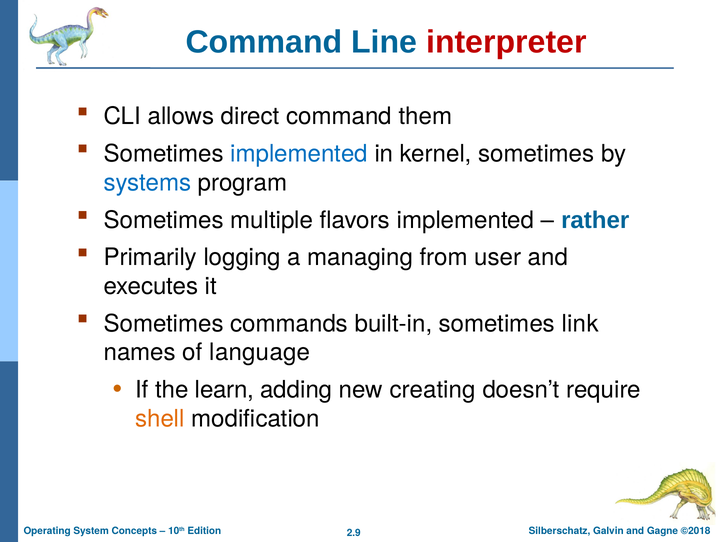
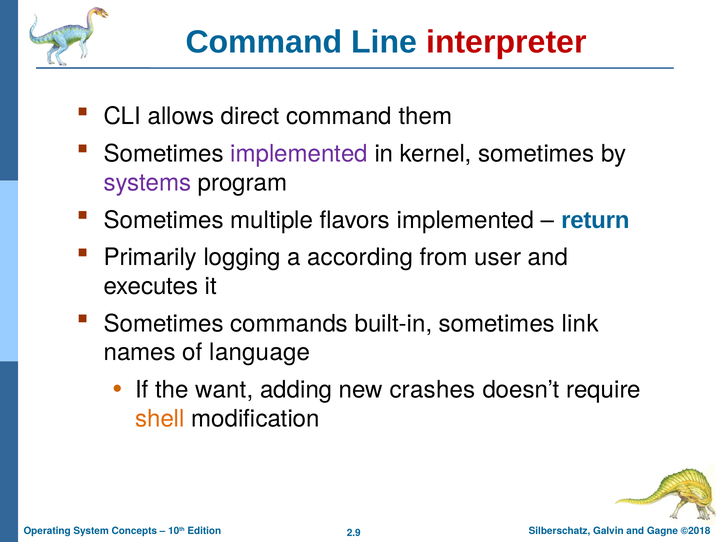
implemented at (299, 154) colour: blue -> purple
systems colour: blue -> purple
rather: rather -> return
managing: managing -> according
learn: learn -> want
creating: creating -> crashes
